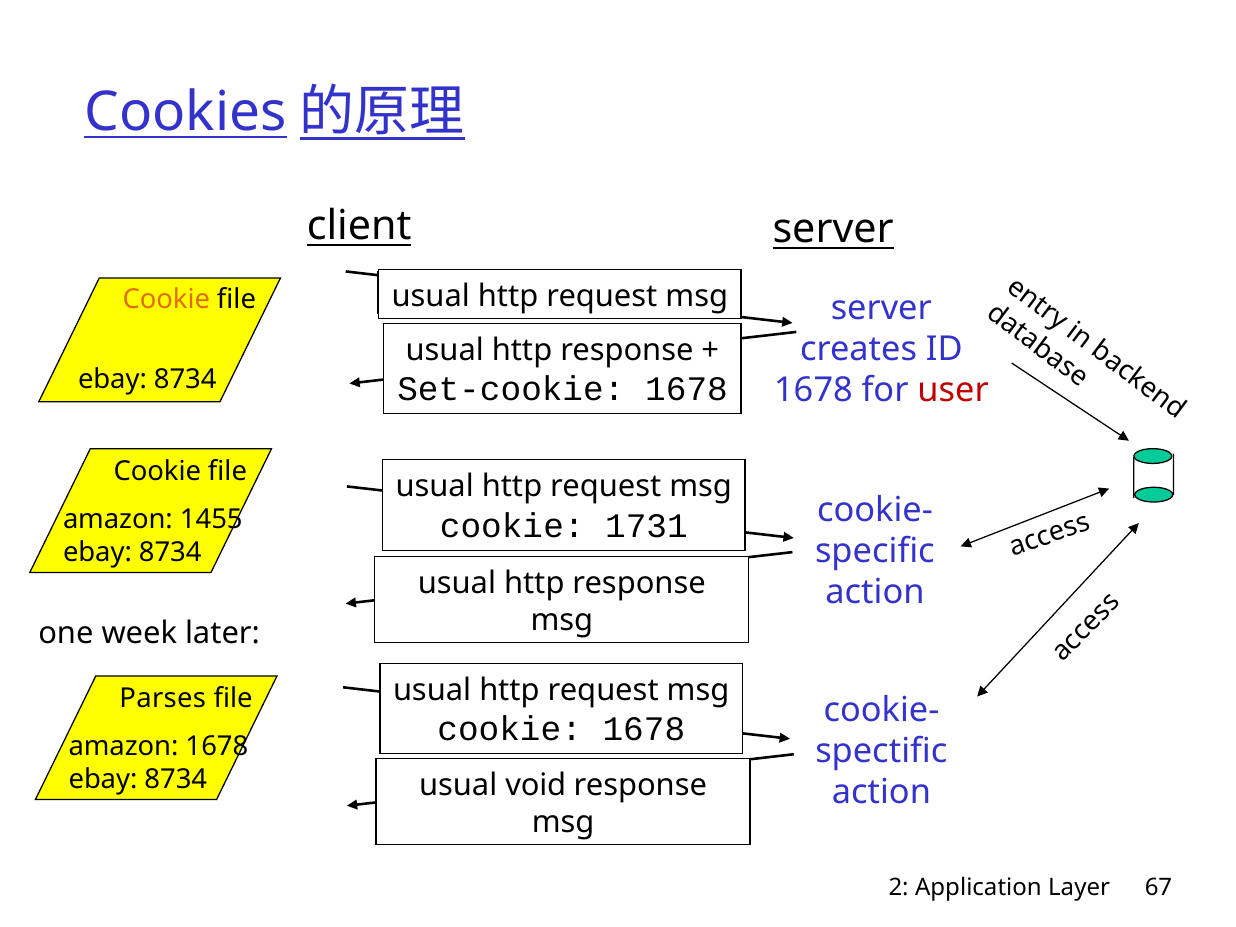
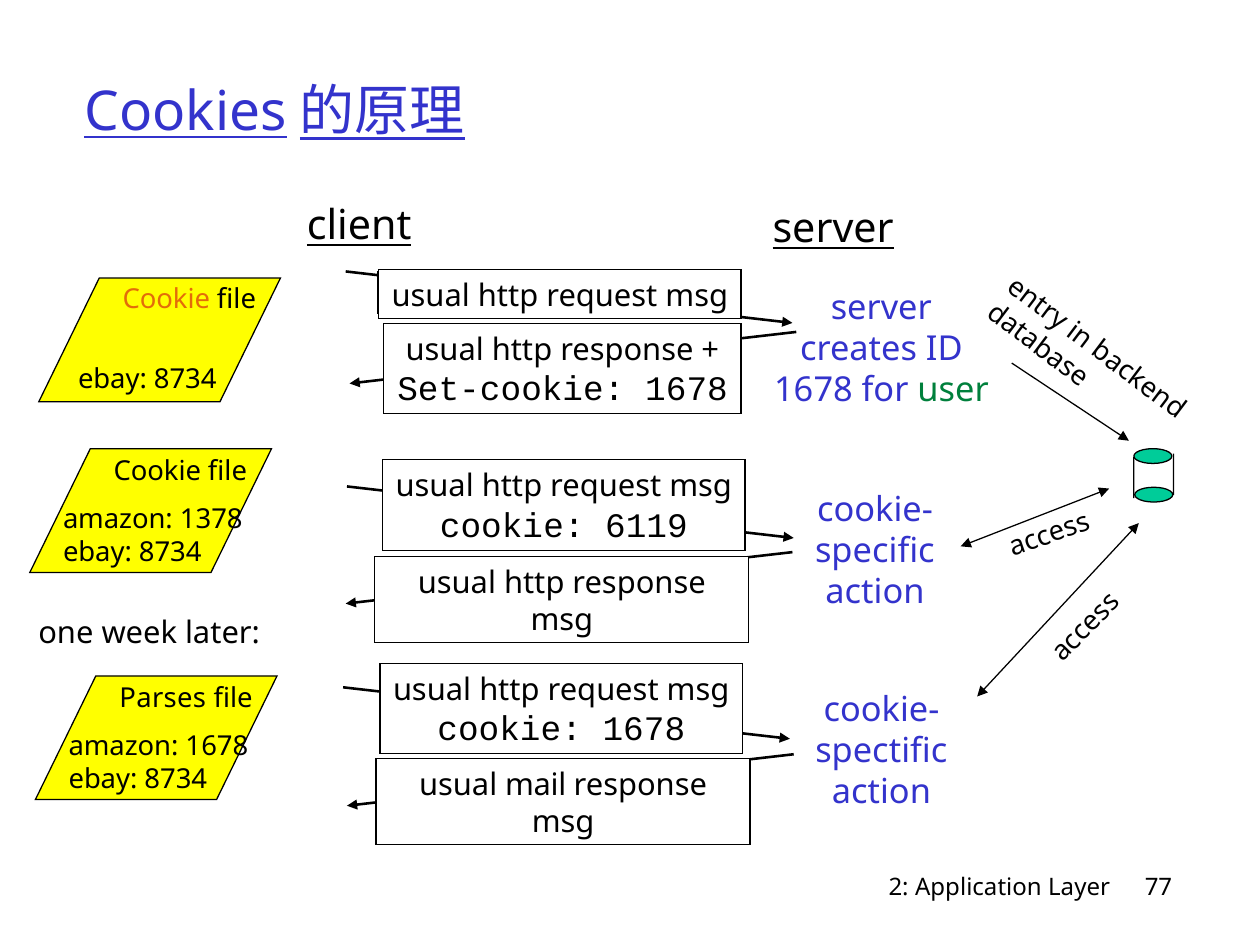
user colour: red -> green
1455: 1455 -> 1378
1731: 1731 -> 6119
void: void -> mail
67: 67 -> 77
